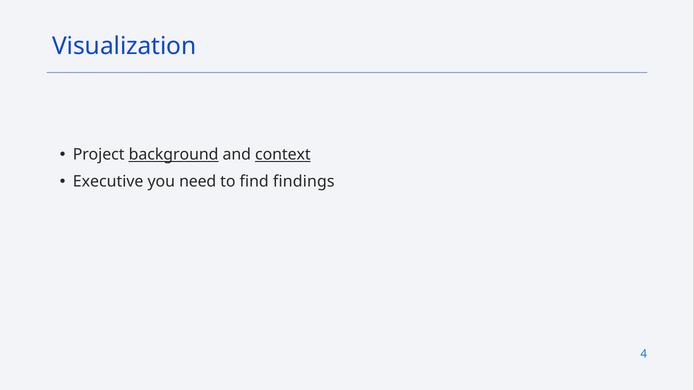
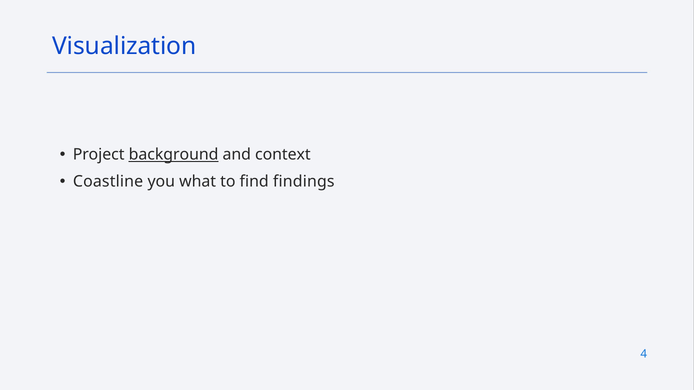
context underline: present -> none
Executive: Executive -> Coastline
need: need -> what
